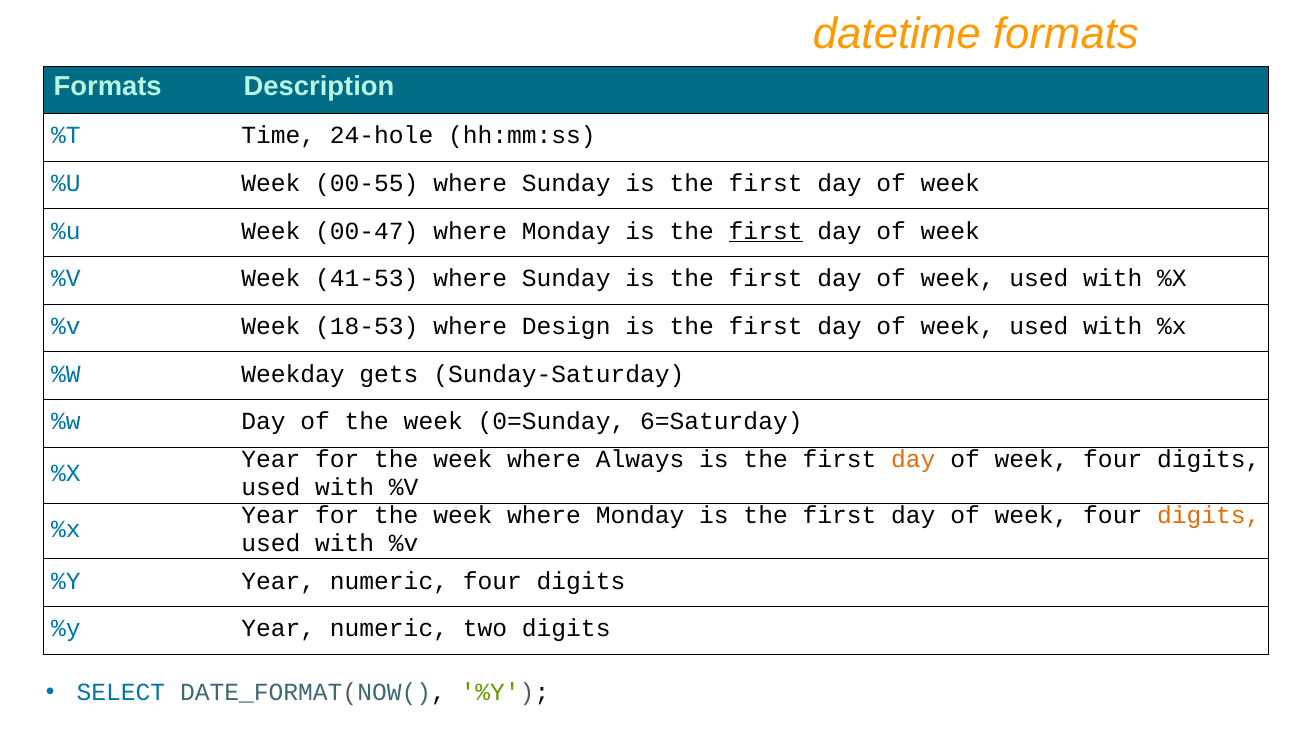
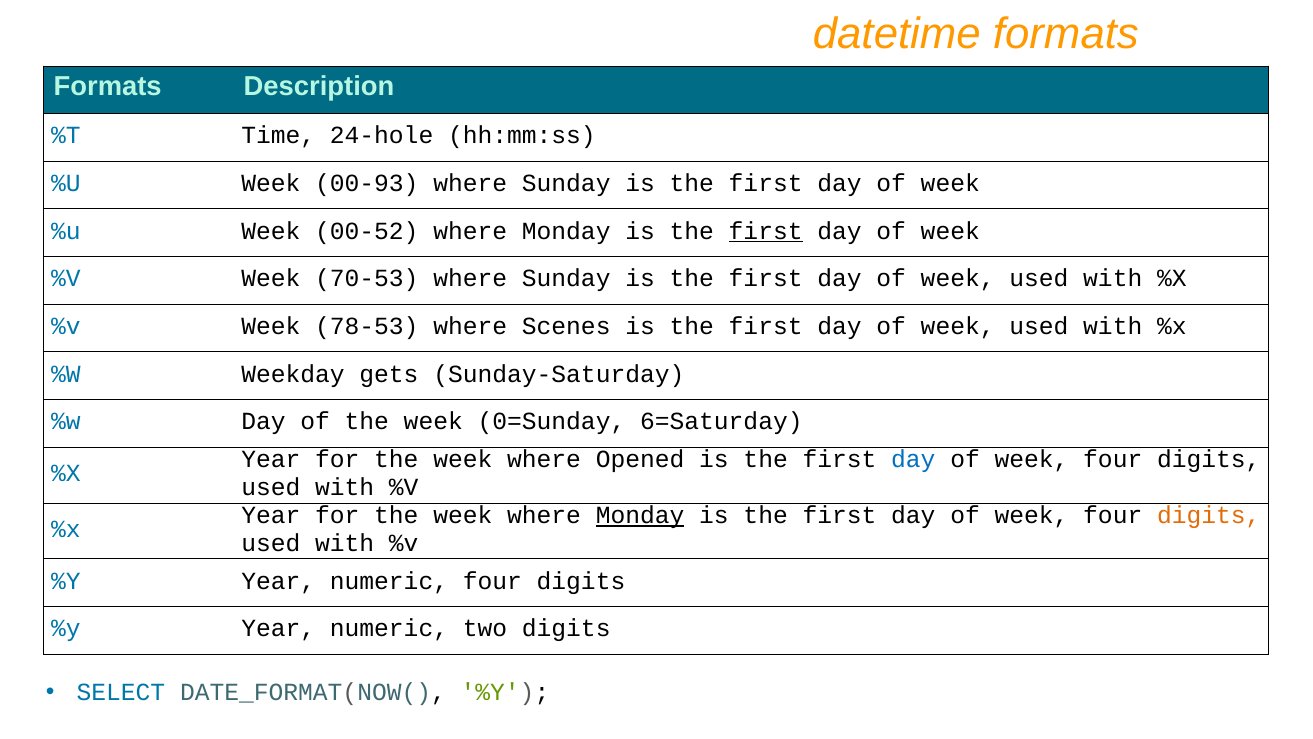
00-55: 00-55 -> 00-93
00-47: 00-47 -> 00-52
41-53: 41-53 -> 70-53
18-53: 18-53 -> 78-53
Design: Design -> Scenes
Always: Always -> Opened
day at (913, 459) colour: orange -> blue
Monday at (640, 515) underline: none -> present
